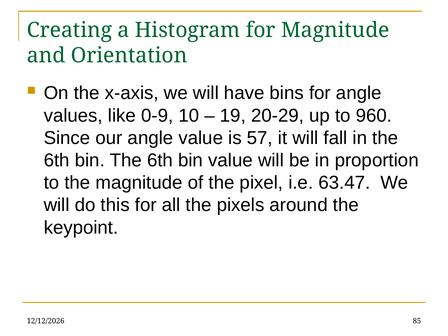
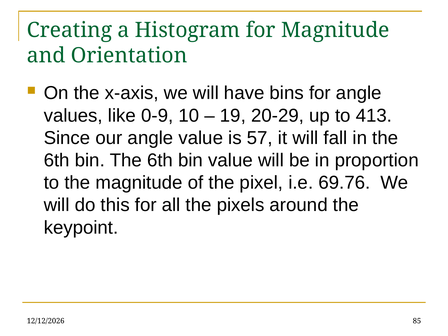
960: 960 -> 413
63.47: 63.47 -> 69.76
